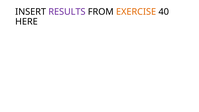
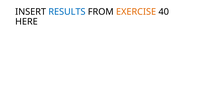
RESULTS colour: purple -> blue
